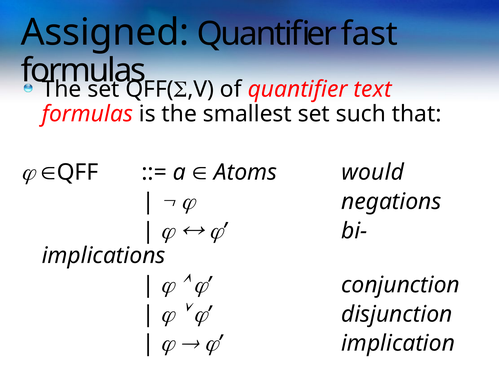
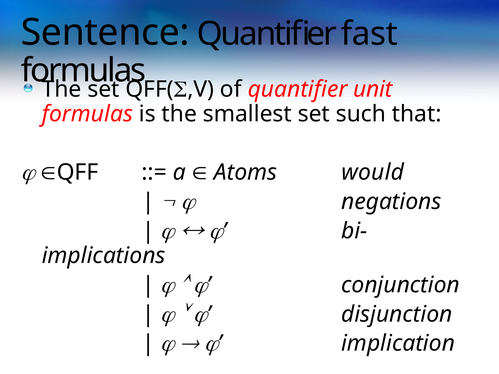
Assigned: Assigned -> Sentence
text: text -> unit
